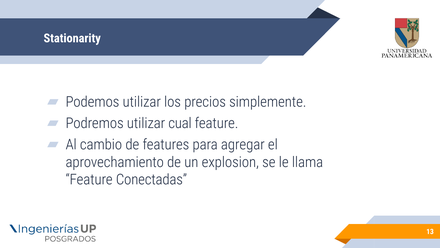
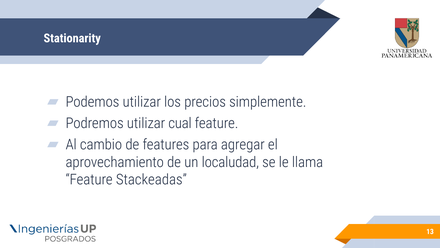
explosion: explosion -> localudad
Conectadas: Conectadas -> Stackeadas
